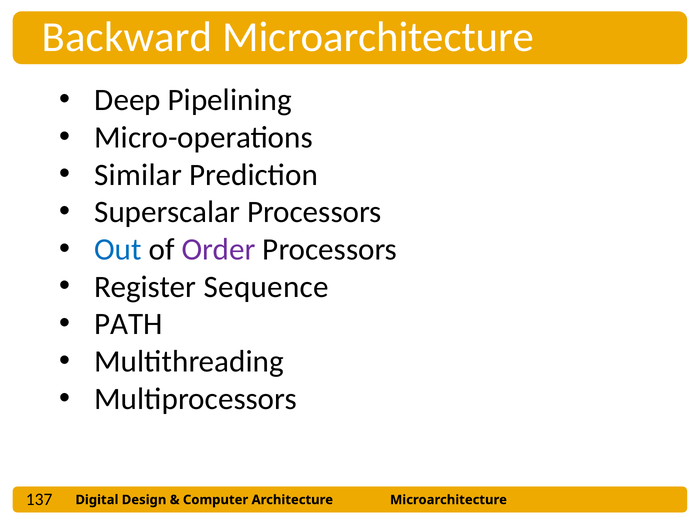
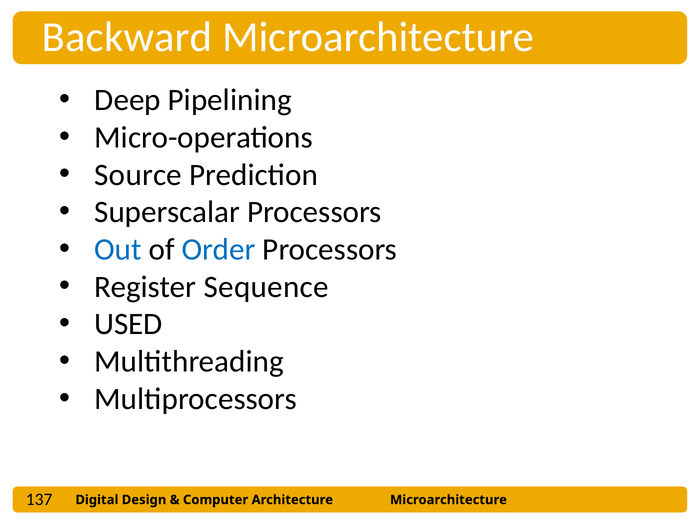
Similar: Similar -> Source
Order colour: purple -> blue
PATH: PATH -> USED
